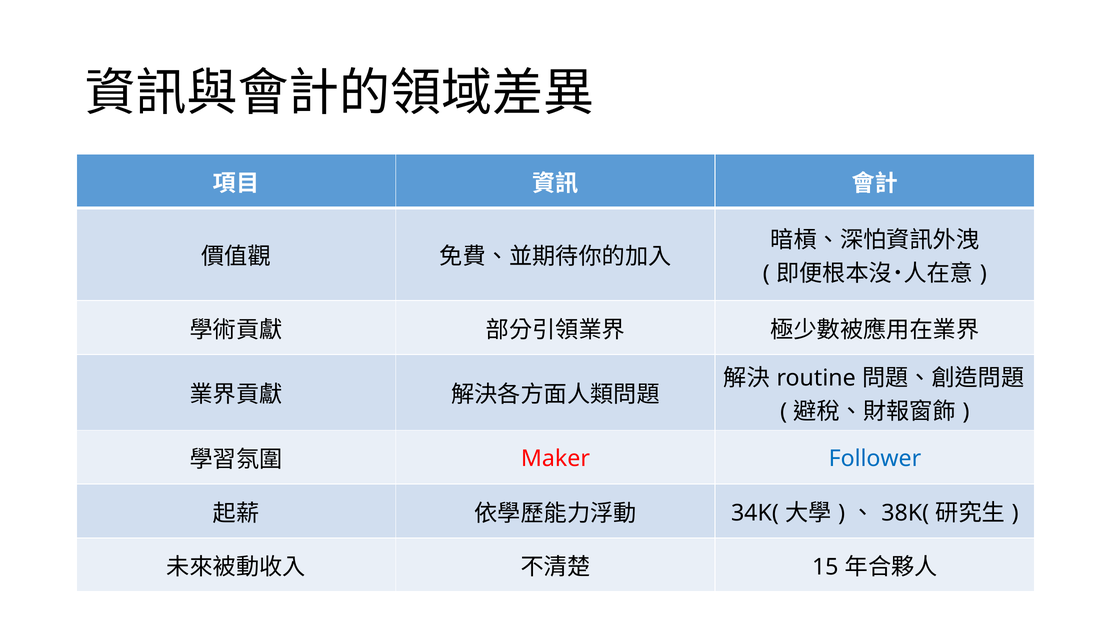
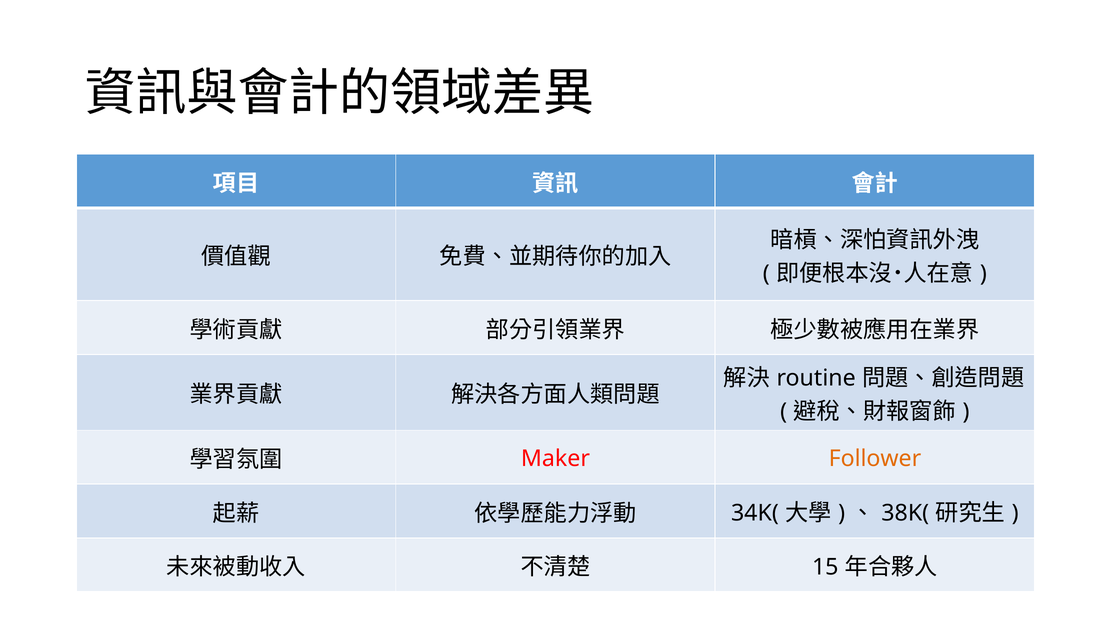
Follower colour: blue -> orange
